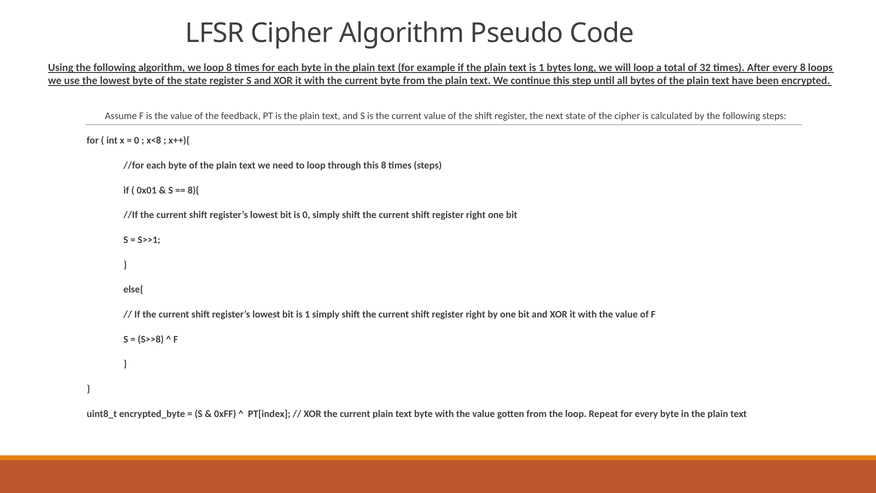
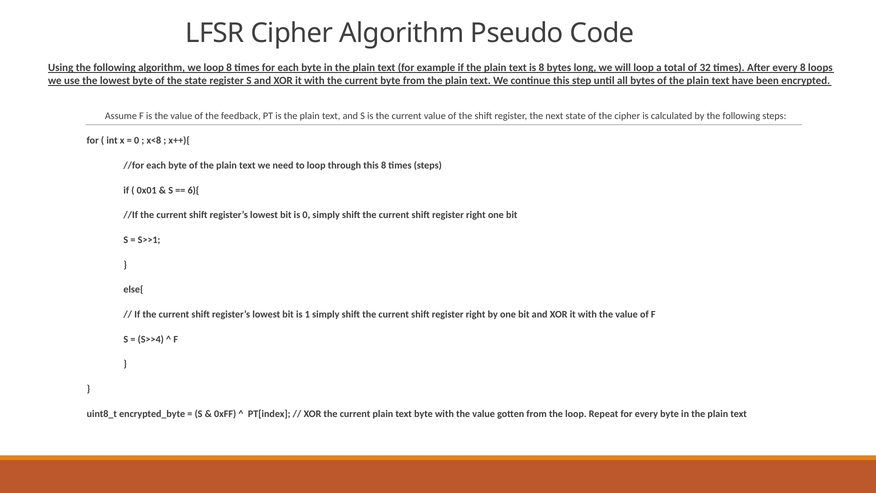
text is 1: 1 -> 8
8){: 8){ -> 6){
S>>8: S>>8 -> S>>4
